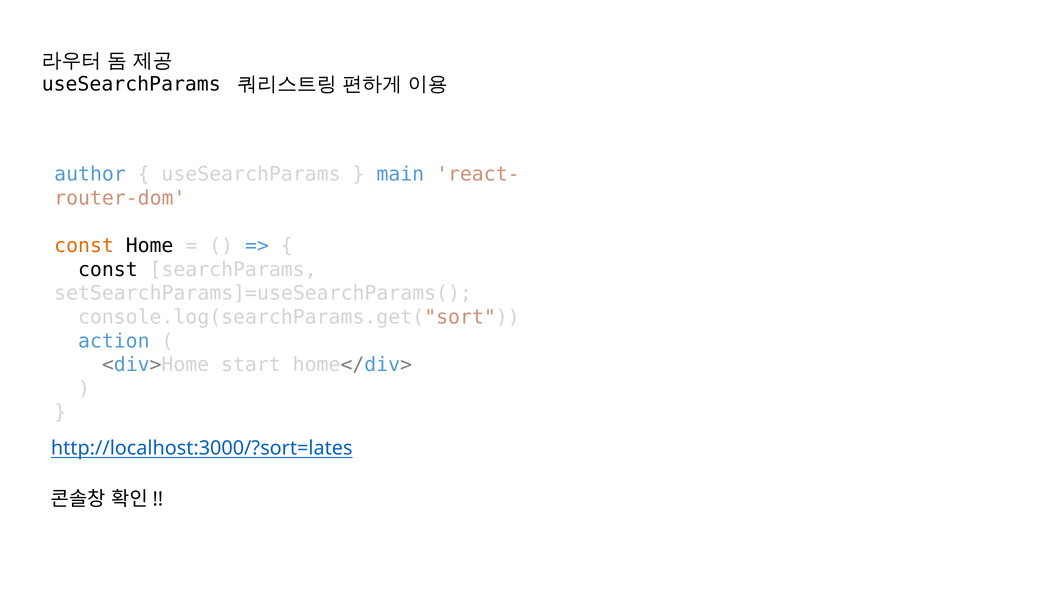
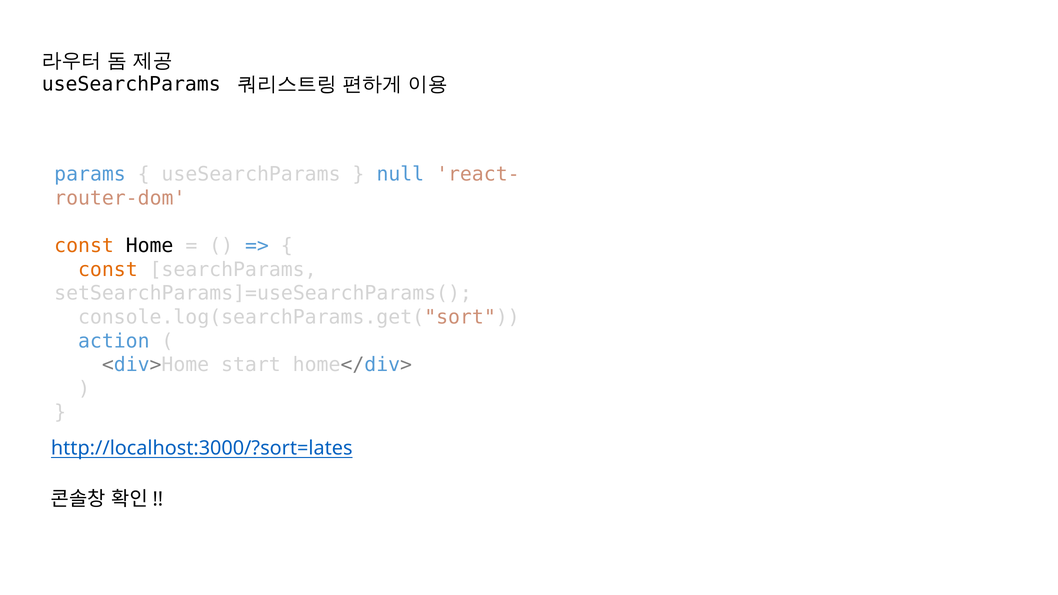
author: author -> params
main: main -> null
const at (108, 270) colour: black -> orange
